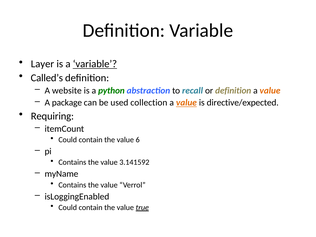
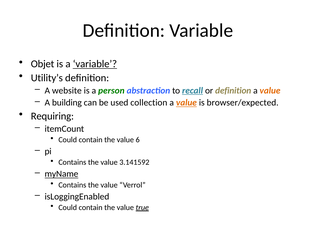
Layer: Layer -> Objet
Called’s: Called’s -> Utility’s
python: python -> person
recall underline: none -> present
package: package -> building
directive/expected: directive/expected -> browser/expected
myName underline: none -> present
